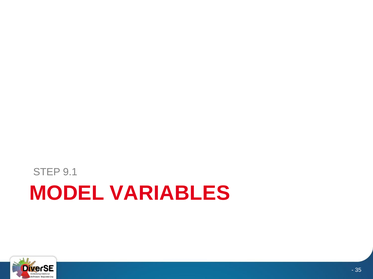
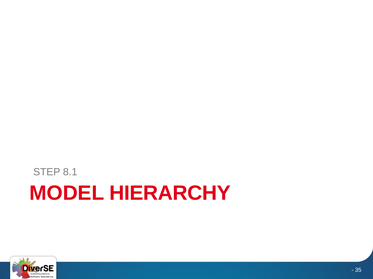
9.1: 9.1 -> 8.1
VARIABLES: VARIABLES -> HIERARCHY
